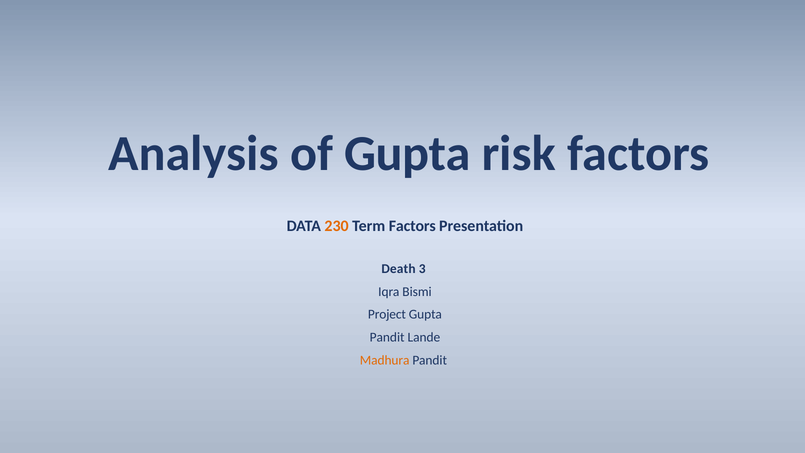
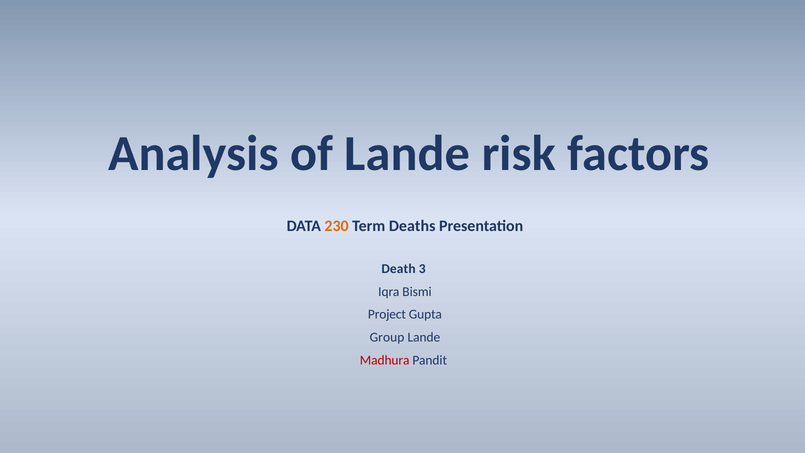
of Gupta: Gupta -> Lande
Term Factors: Factors -> Deaths
Pandit at (387, 337): Pandit -> Group
Madhura colour: orange -> red
